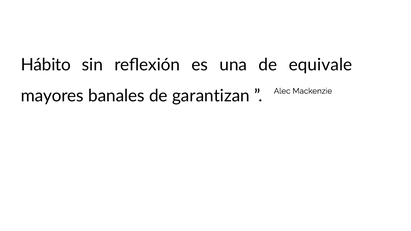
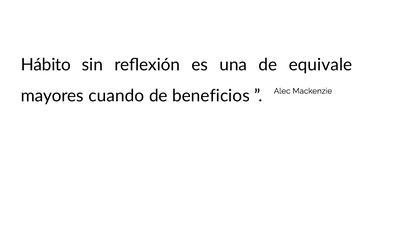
banales: banales -> cuando
garantizan: garantizan -> beneficios
